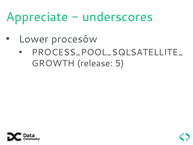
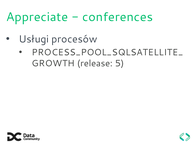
underscores: underscores -> conferences
Lower: Lower -> Usługi
